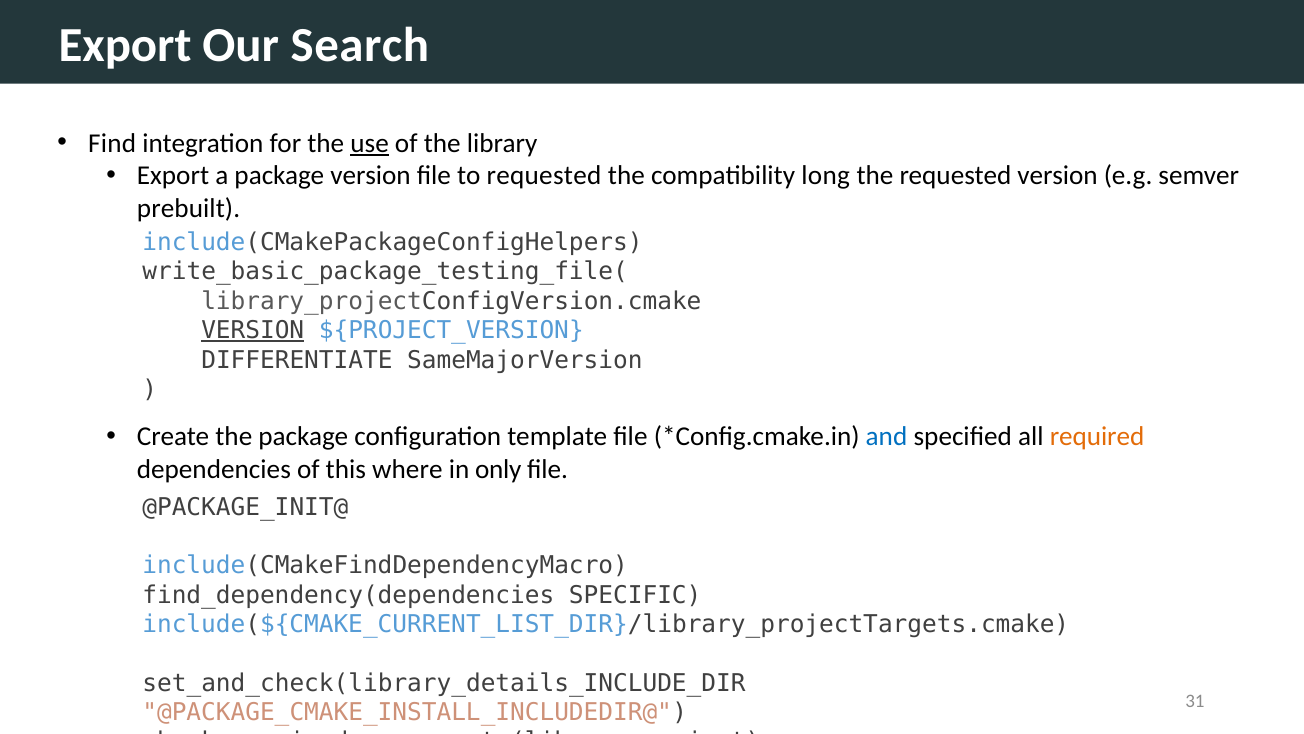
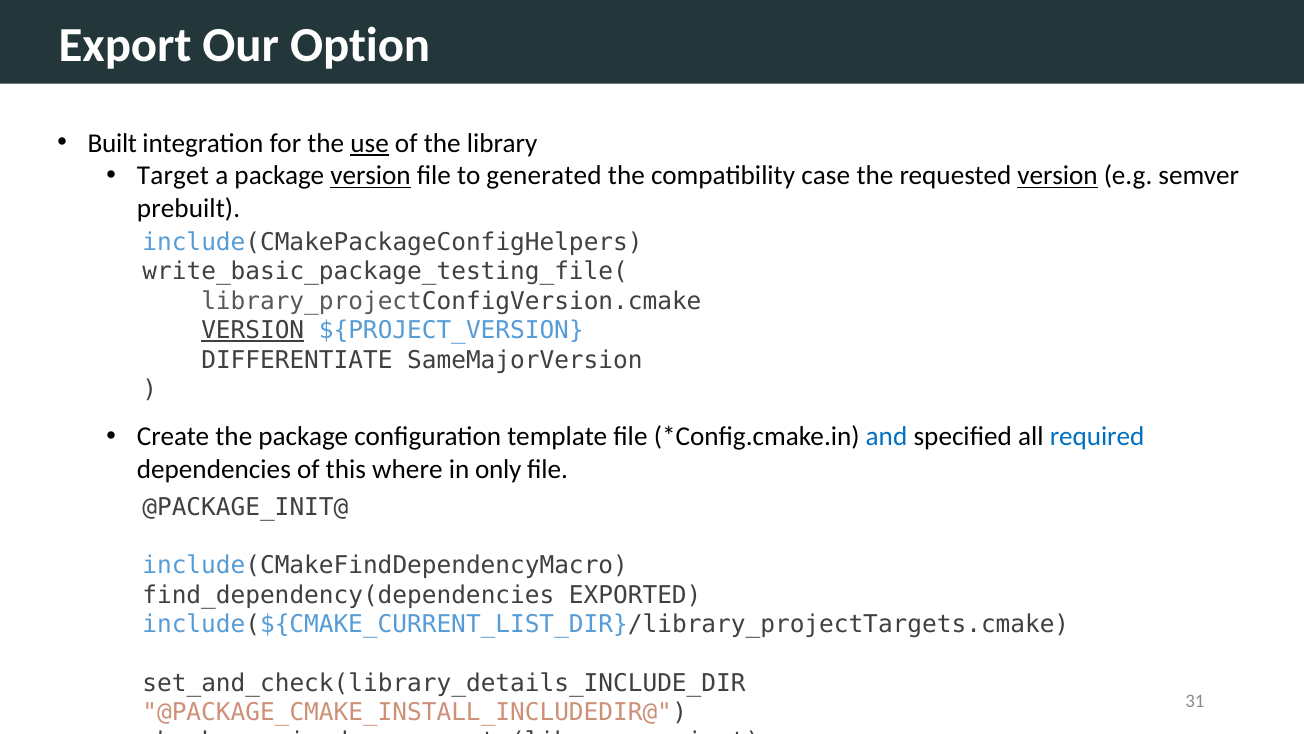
Search: Search -> Option
Find: Find -> Built
Export at (173, 176): Export -> Target
version at (371, 176) underline: none -> present
to requested: requested -> generated
long: long -> case
version at (1058, 176) underline: none -> present
required colour: orange -> blue
SPECIFIC: SPECIFIC -> EXPORTED
